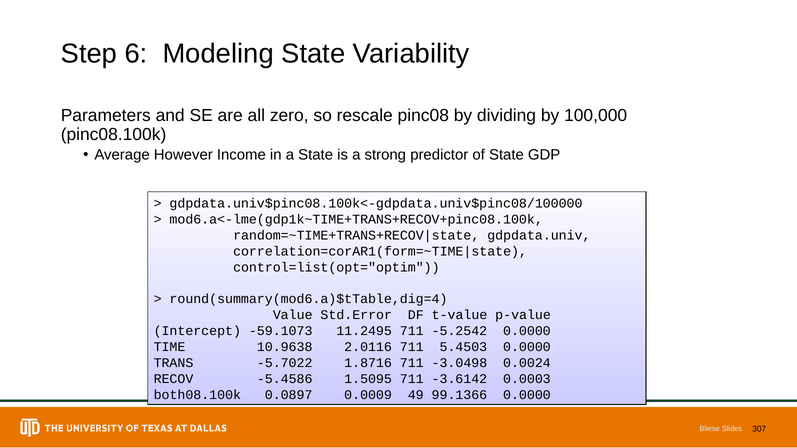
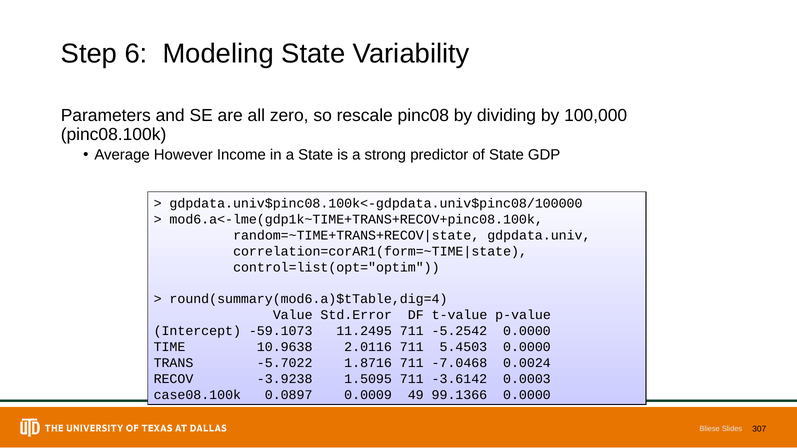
-3.0498: -3.0498 -> -7.0468
-5.4586: -5.4586 -> -3.9238
both08.100k: both08.100k -> case08.100k
